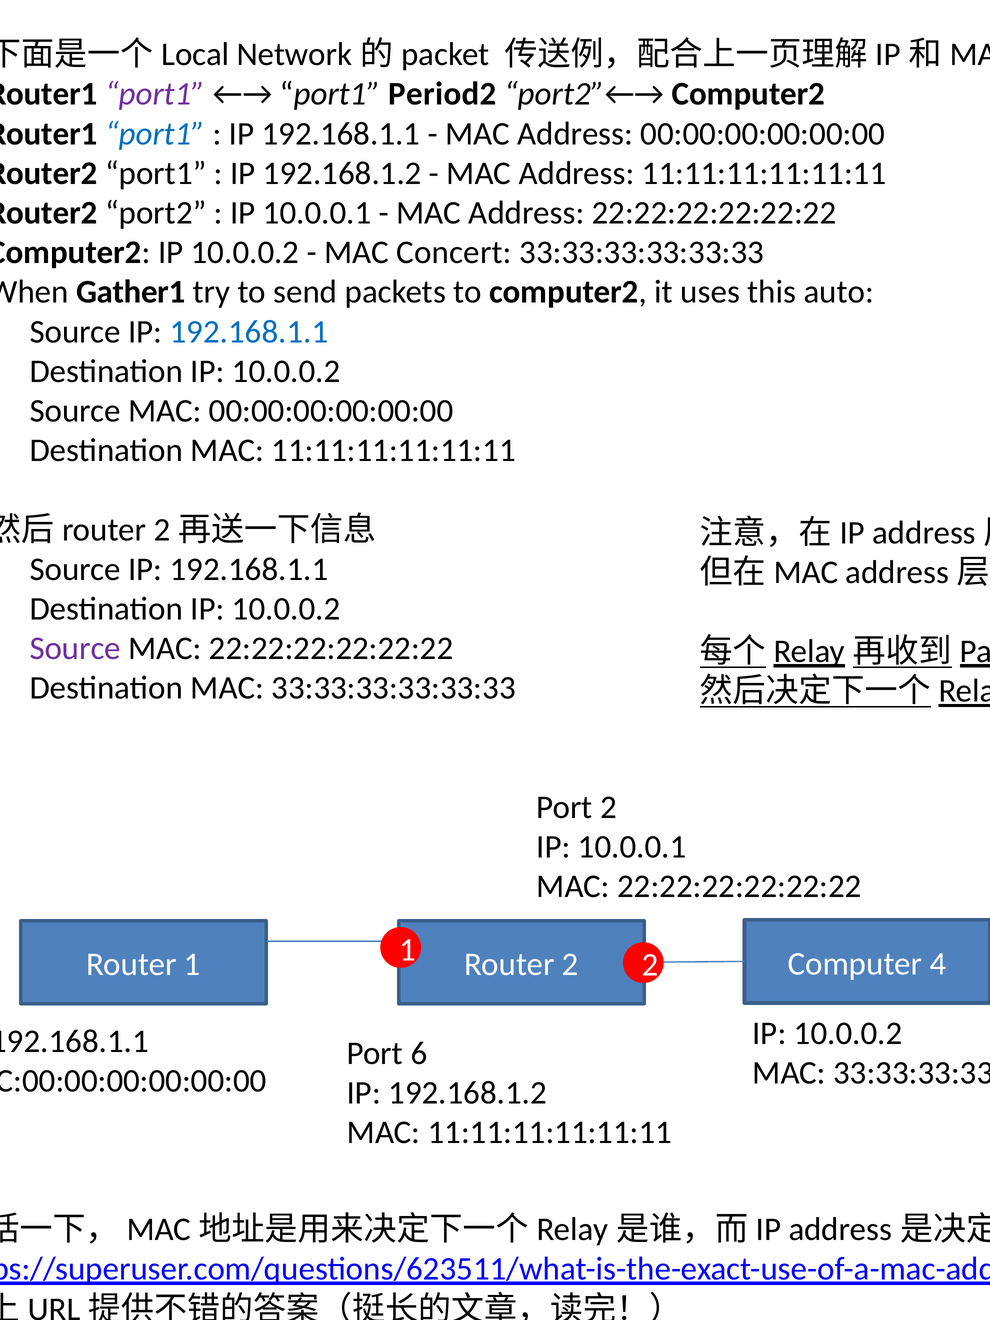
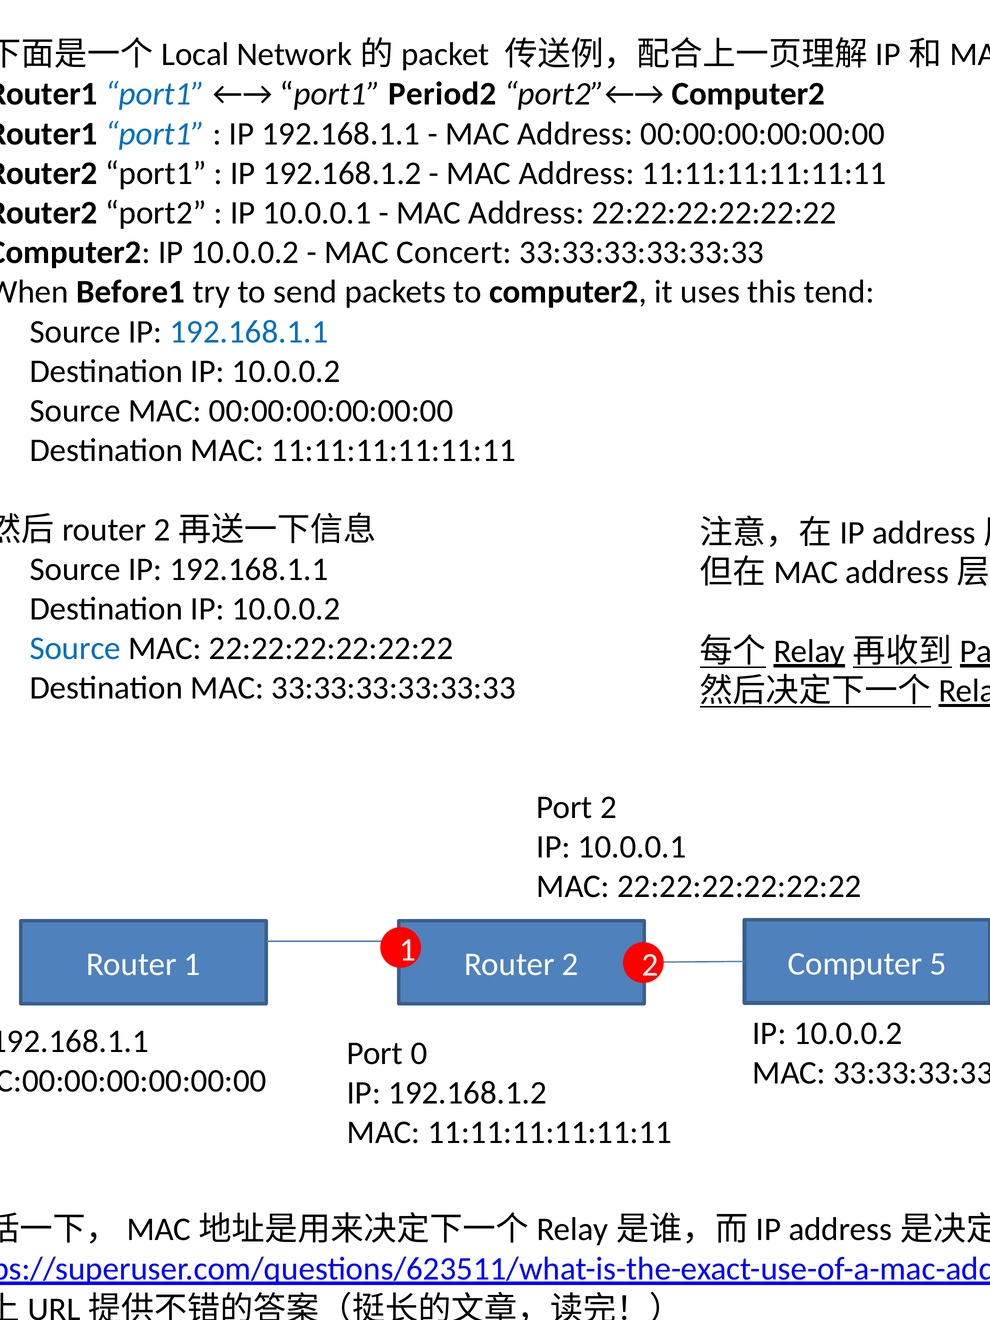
port1 at (155, 94) colour: purple -> blue
Gather1: Gather1 -> Before1
auto: auto -> tend
Source at (75, 648) colour: purple -> blue
4: 4 -> 5
6: 6 -> 0
